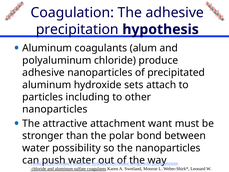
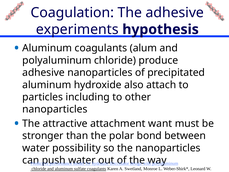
precipitation: precipitation -> experiments
sets: sets -> also
